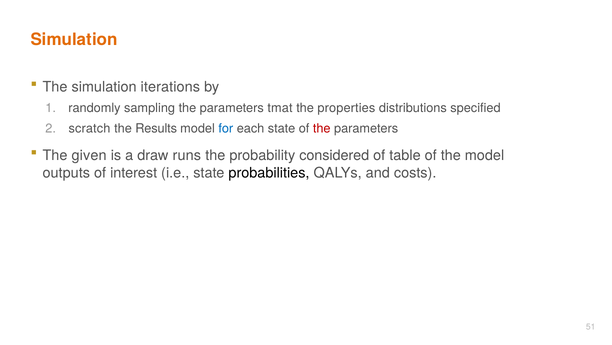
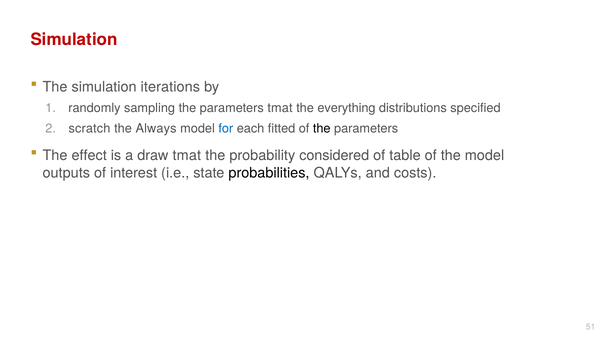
Simulation at (74, 39) colour: orange -> red
properties: properties -> everything
Results: Results -> Always
each state: state -> fitted
the at (322, 128) colour: red -> black
given: given -> effect
draw runs: runs -> tmat
